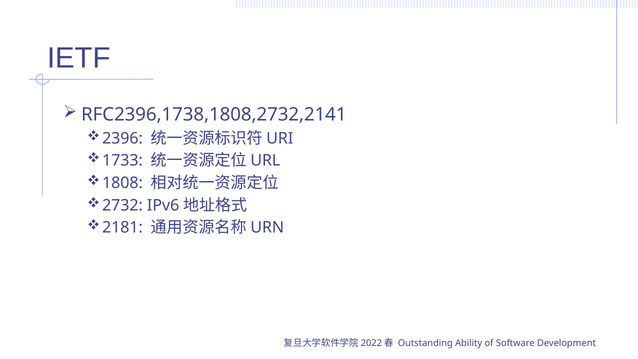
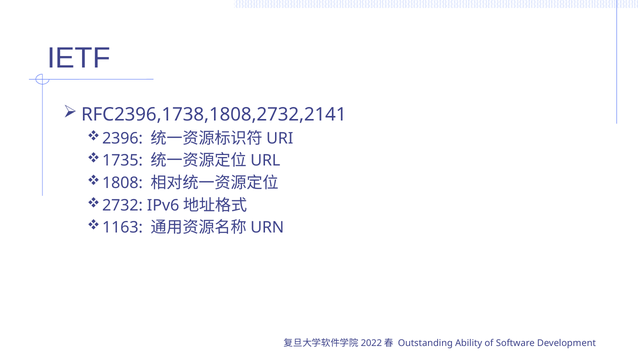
1733: 1733 -> 1735
2181: 2181 -> 1163
